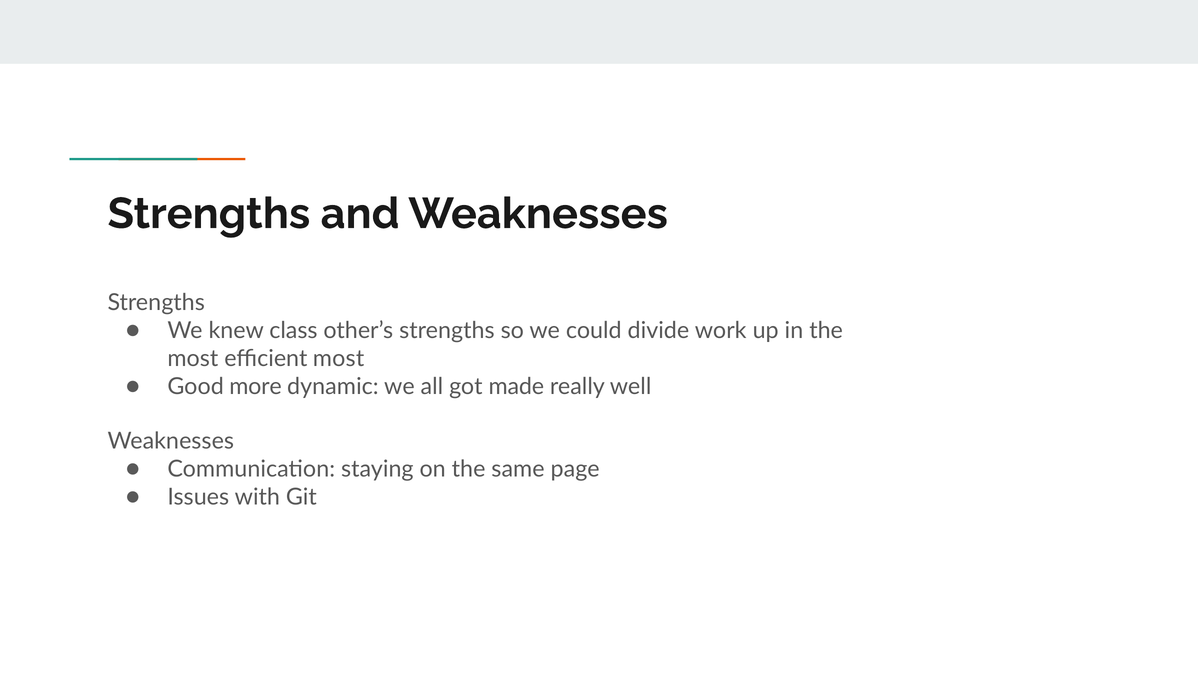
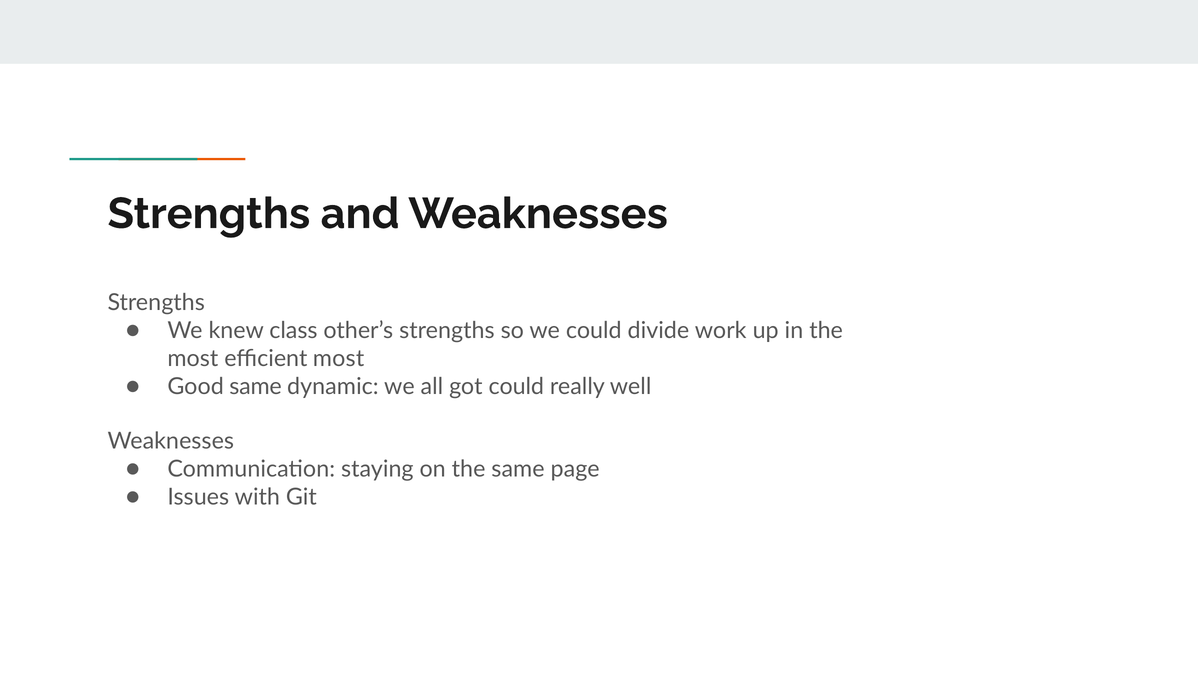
Good more: more -> same
got made: made -> could
